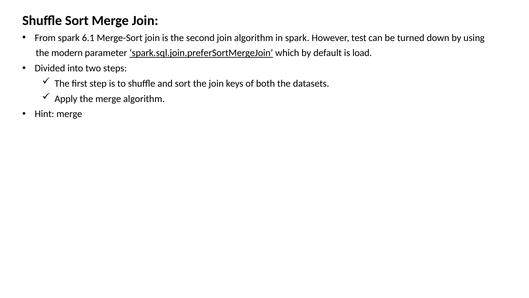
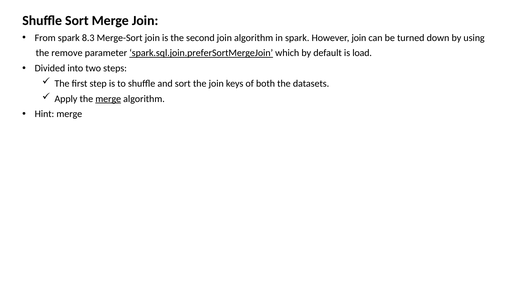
6.1: 6.1 -> 8.3
However test: test -> join
modern: modern -> remove
merge at (108, 99) underline: none -> present
